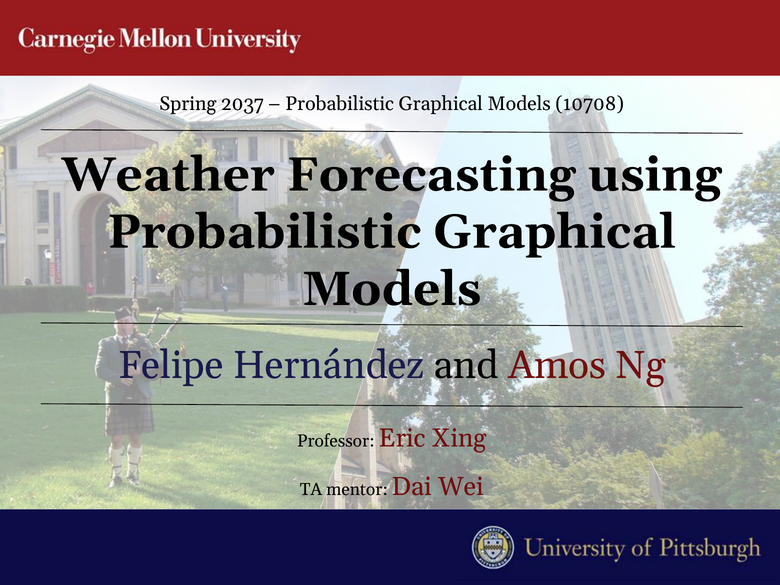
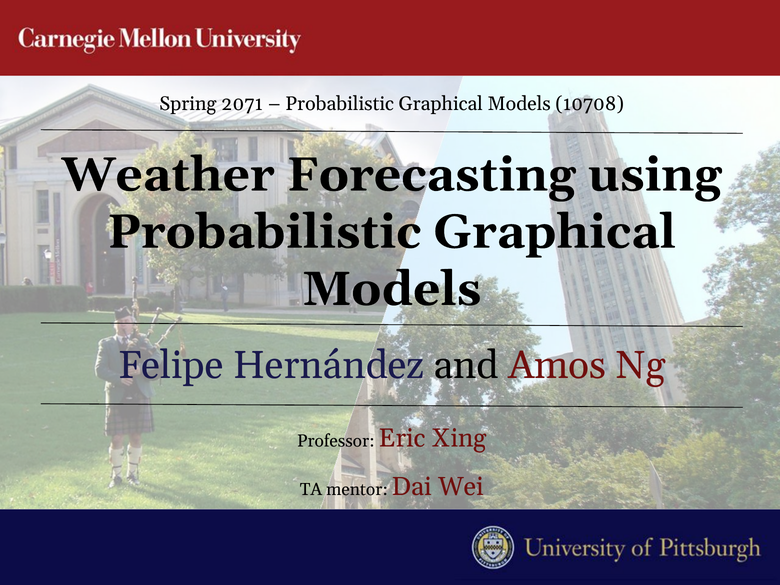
2037: 2037 -> 2071
